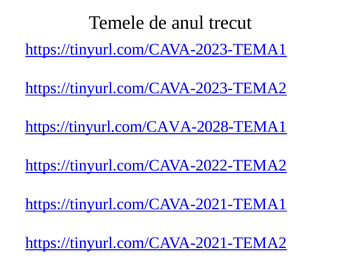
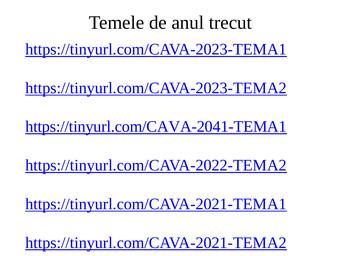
https://tinyurl.com/CAVA-2028-TEMA1: https://tinyurl.com/CAVA-2028-TEMA1 -> https://tinyurl.com/CAVA-2041-TEMA1
